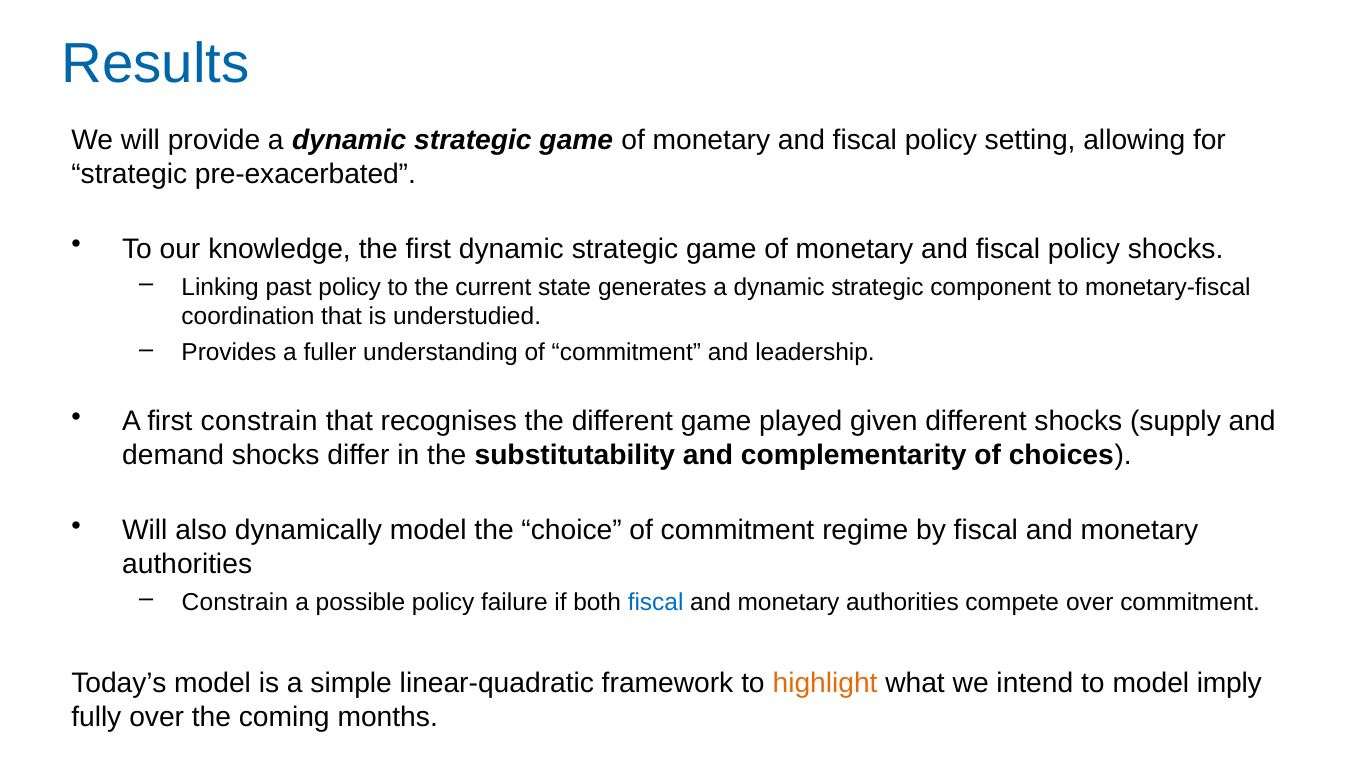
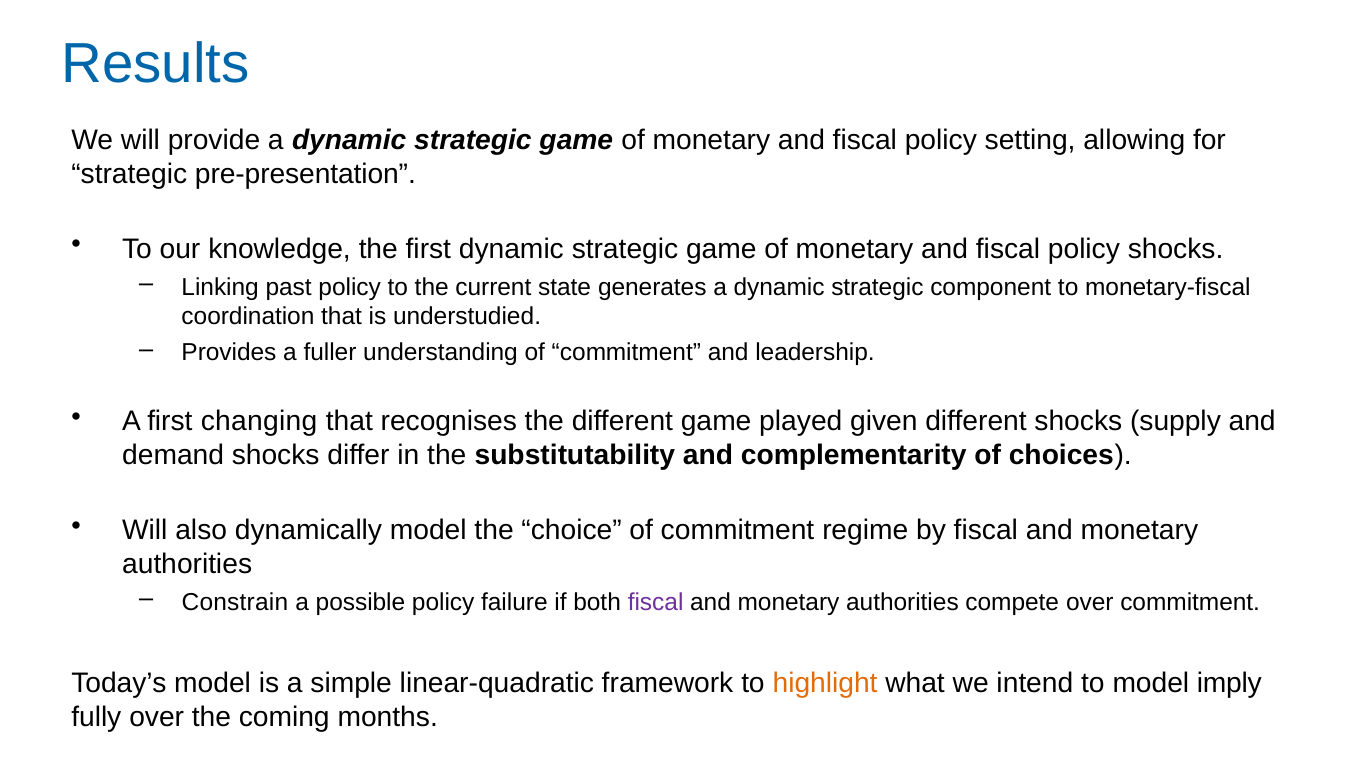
pre-exacerbated: pre-exacerbated -> pre-presentation
first constrain: constrain -> changing
fiscal at (656, 603) colour: blue -> purple
